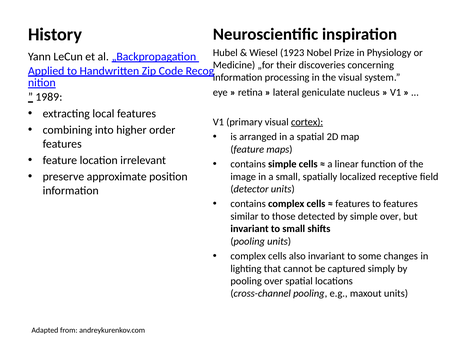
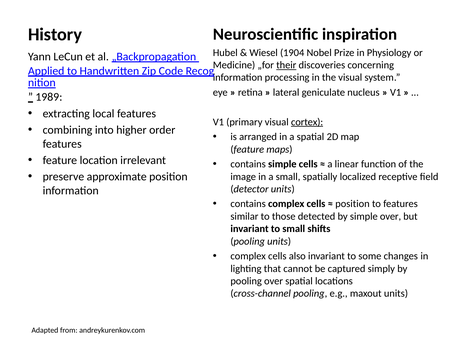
1923: 1923 -> 1904
their underline: none -> present
features at (353, 204): features -> position
